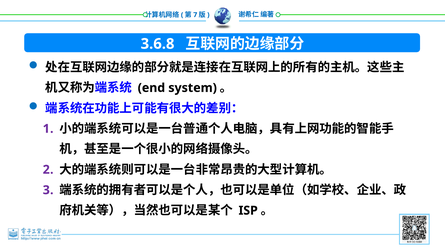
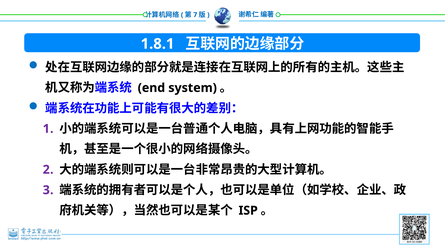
3.6.8: 3.6.8 -> 1.8.1
